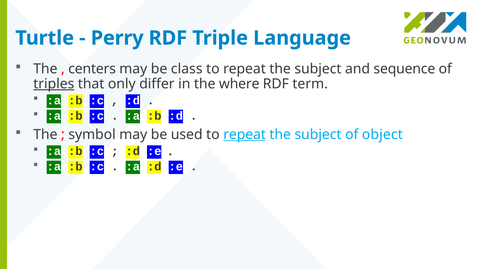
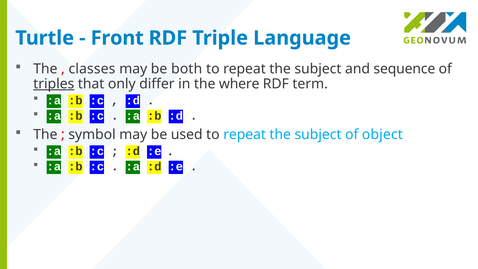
Perry: Perry -> Front
centers: centers -> classes
class: class -> both
repeat at (245, 135) underline: present -> none
